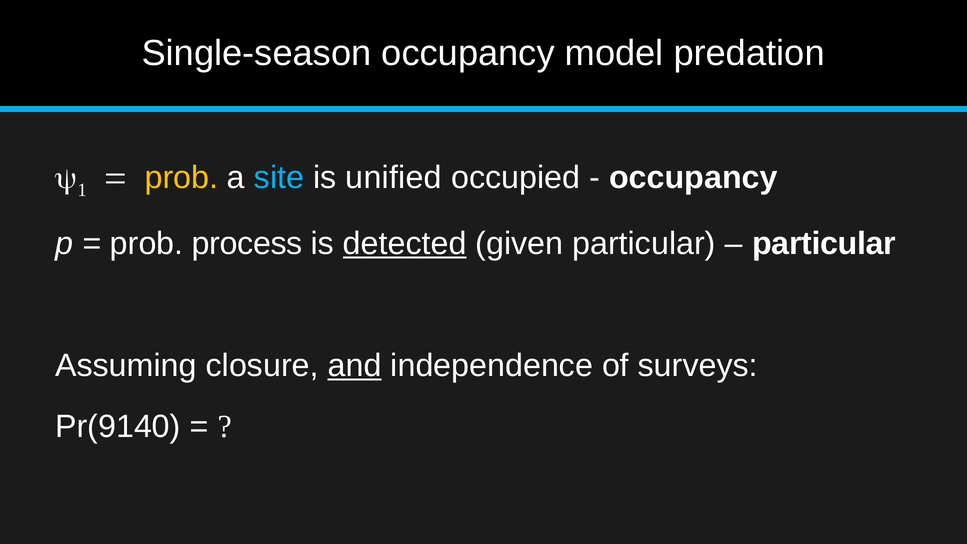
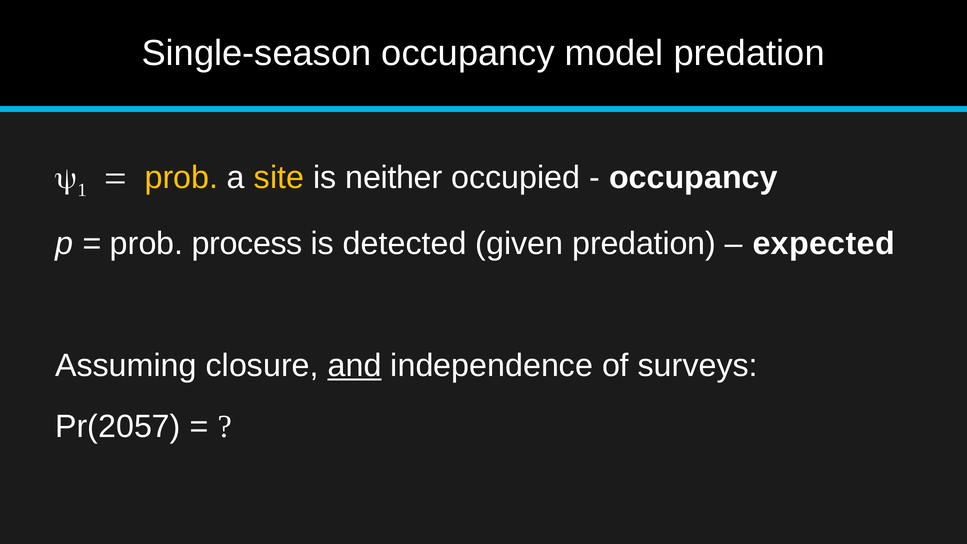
site colour: light blue -> yellow
unified: unified -> neither
detected underline: present -> none
given particular: particular -> predation
particular at (824, 244): particular -> expected
Pr(9140: Pr(9140 -> Pr(2057
